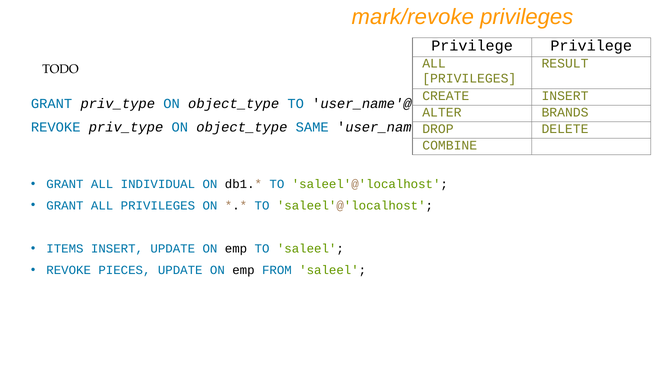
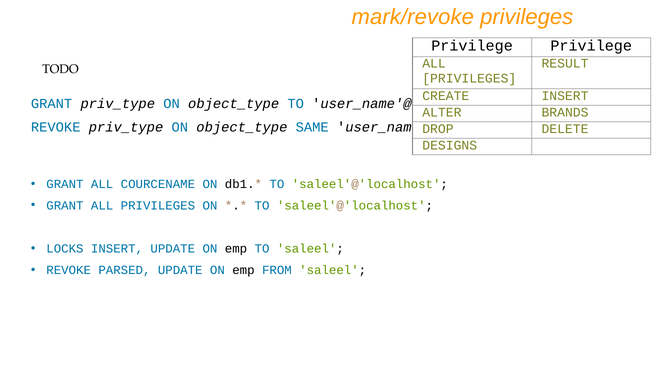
COMBINE: COMBINE -> DESIGNS
INDIVIDUAL: INDIVIDUAL -> COURCENAME
ITEMS: ITEMS -> LOCKS
PIECES: PIECES -> PARSED
